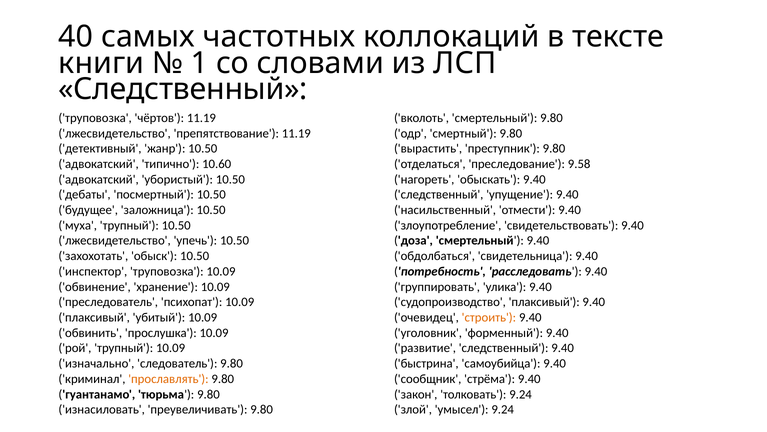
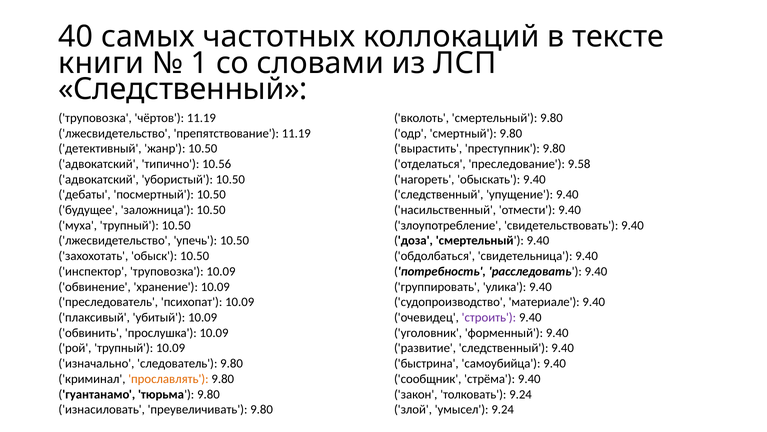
10.60: 10.60 -> 10.56
судопроизводство плаксивый: плаксивый -> материале
строить colour: orange -> purple
